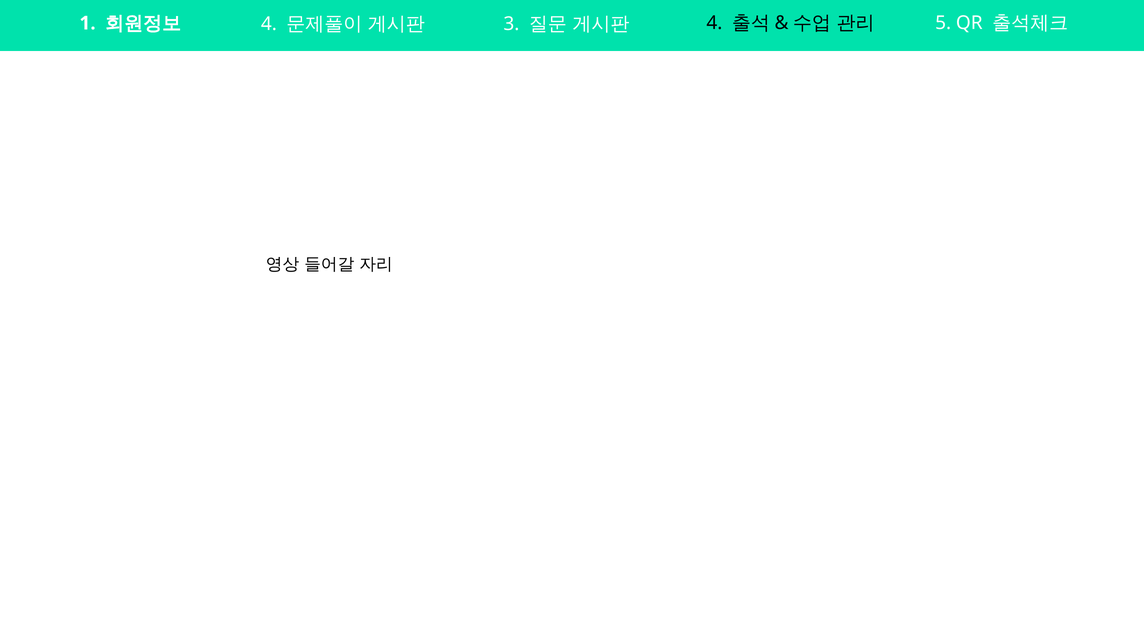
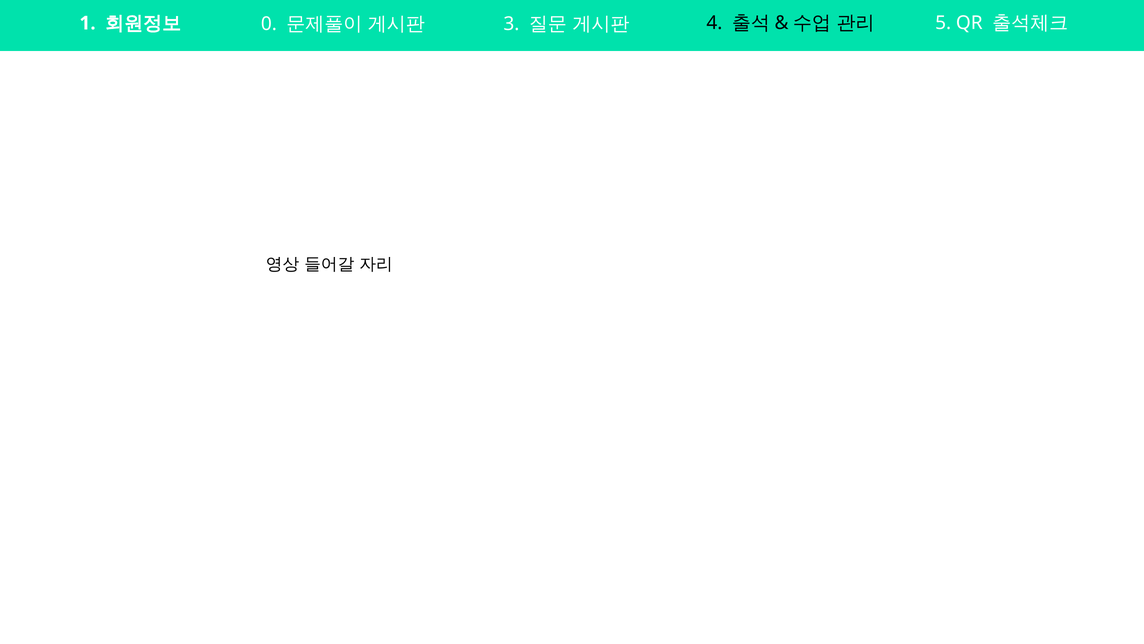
4 at (269, 24): 4 -> 0
